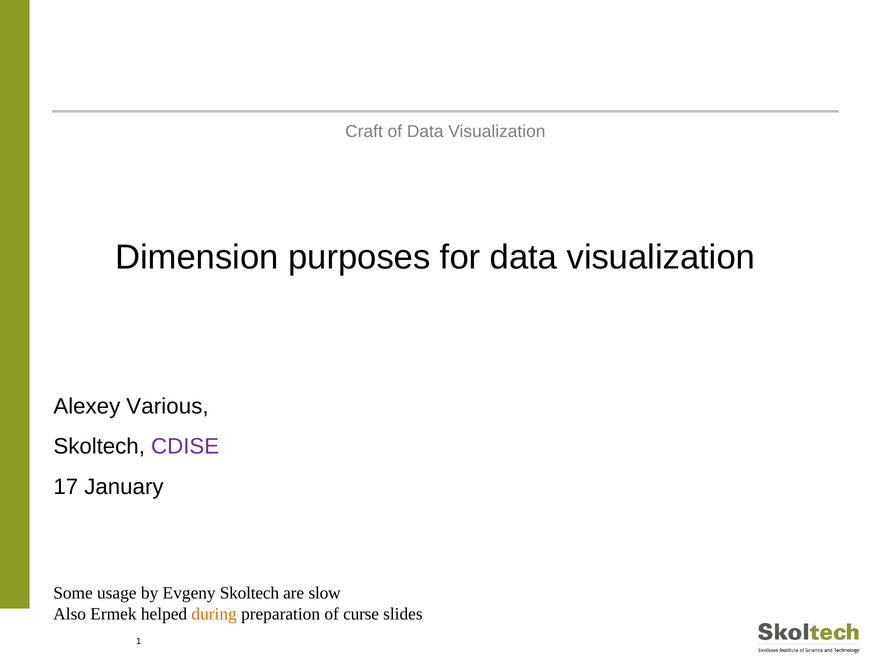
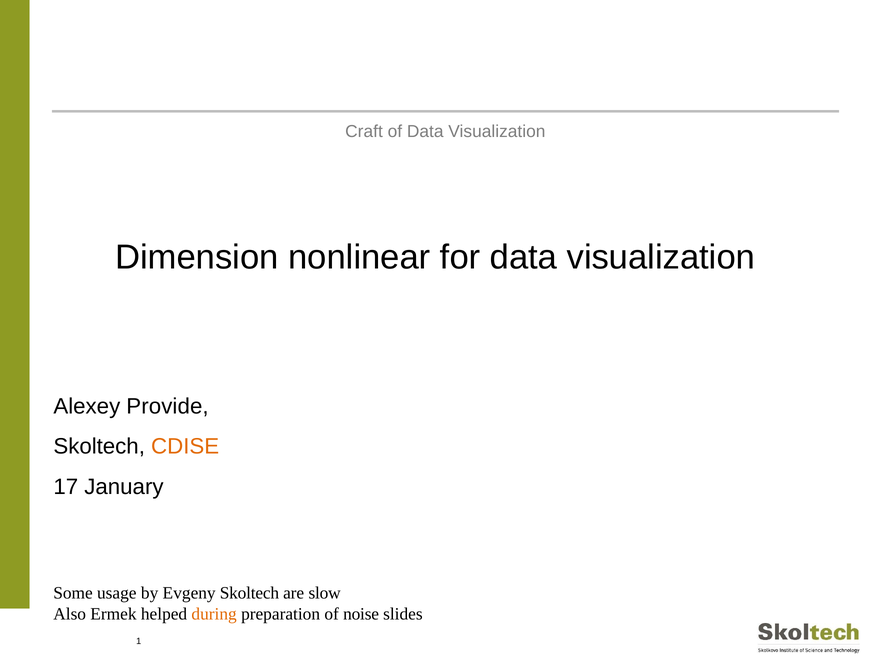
purposes: purposes -> nonlinear
Various: Various -> Provide
CDISE colour: purple -> orange
curse: curse -> noise
